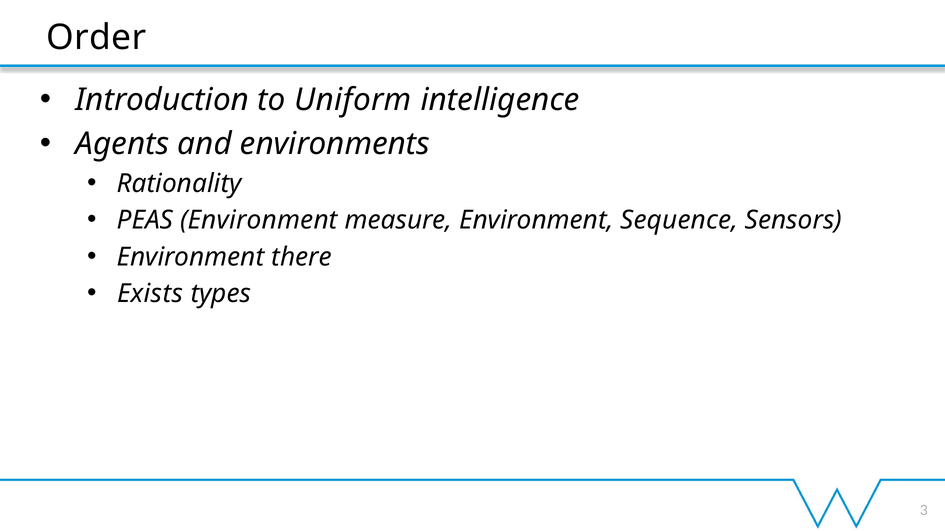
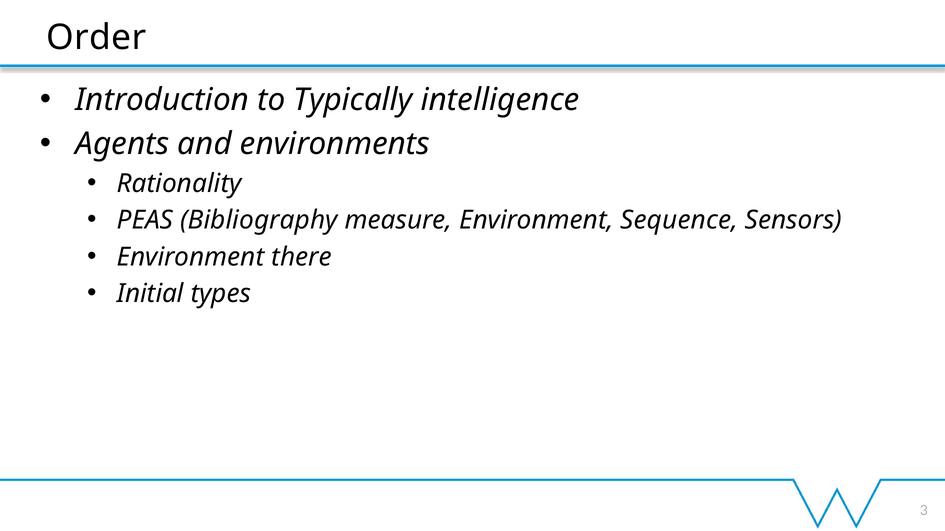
Uniform: Uniform -> Typically
PEAS Environment: Environment -> Bibliography
Exists: Exists -> Initial
